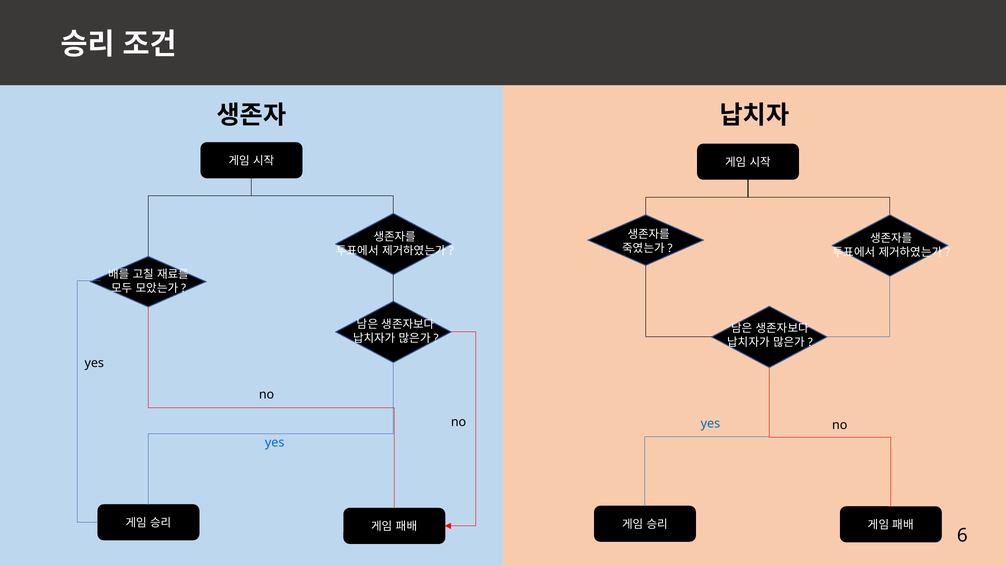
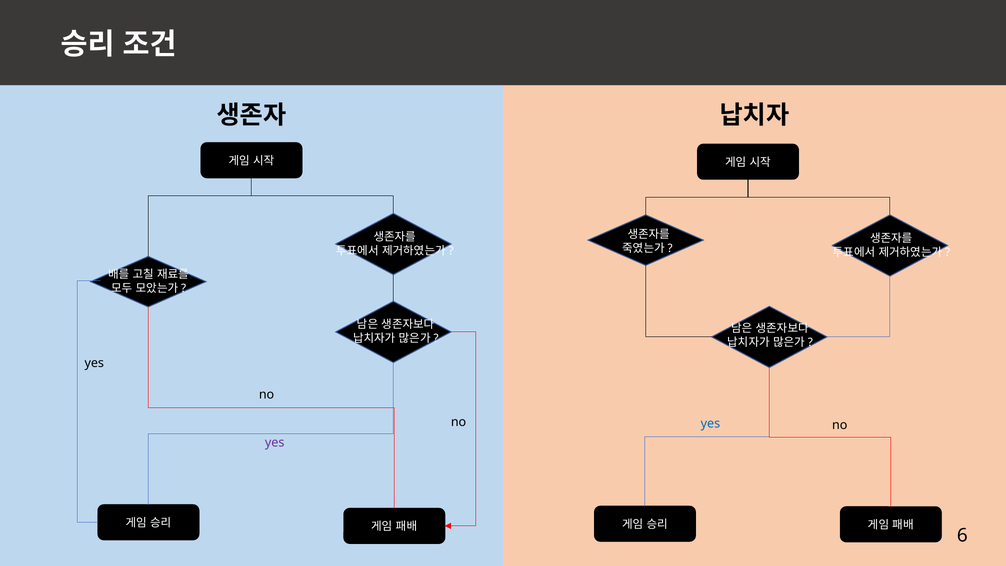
yes at (275, 442) colour: blue -> purple
